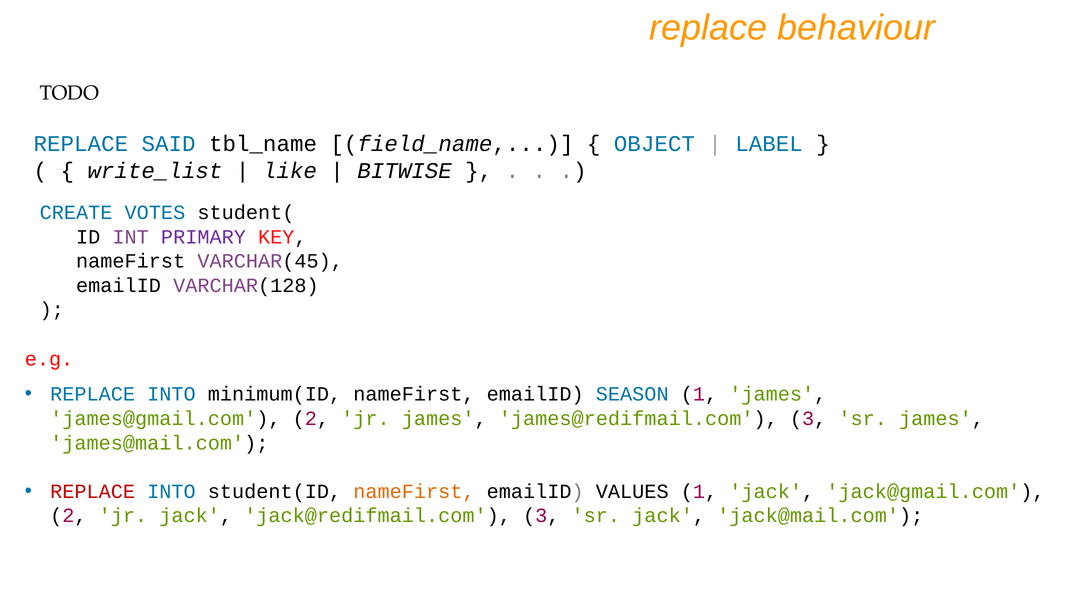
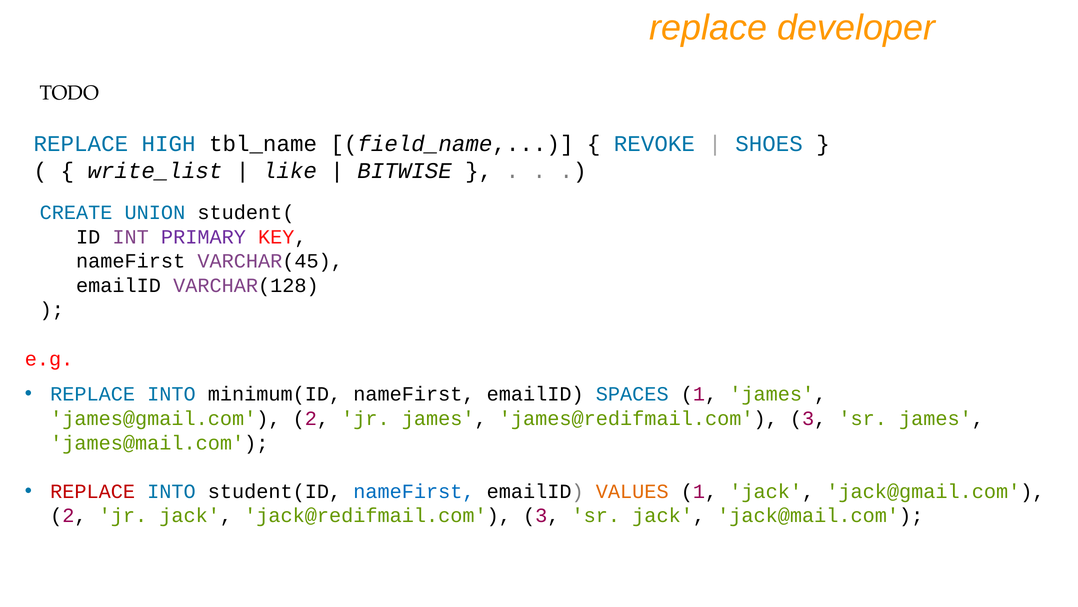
behaviour: behaviour -> developer
SAID: SAID -> HIGH
OBJECT: OBJECT -> REVOKE
LABEL: LABEL -> SHOES
VOTES: VOTES -> UNION
SEASON: SEASON -> SPACES
nameFirst at (414, 491) colour: orange -> blue
VALUES colour: black -> orange
